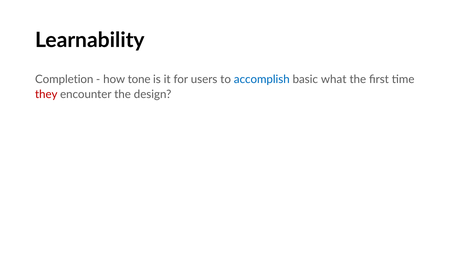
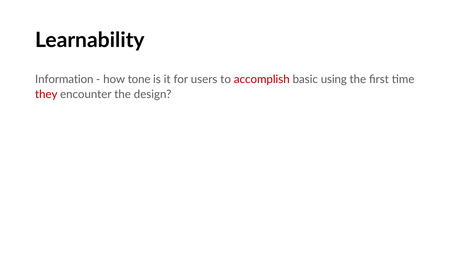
Completion: Completion -> Information
accomplish colour: blue -> red
what: what -> using
